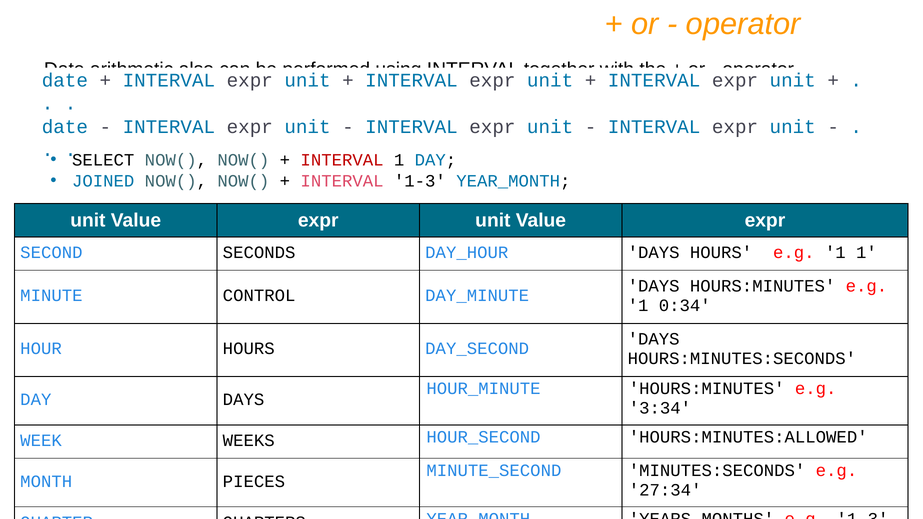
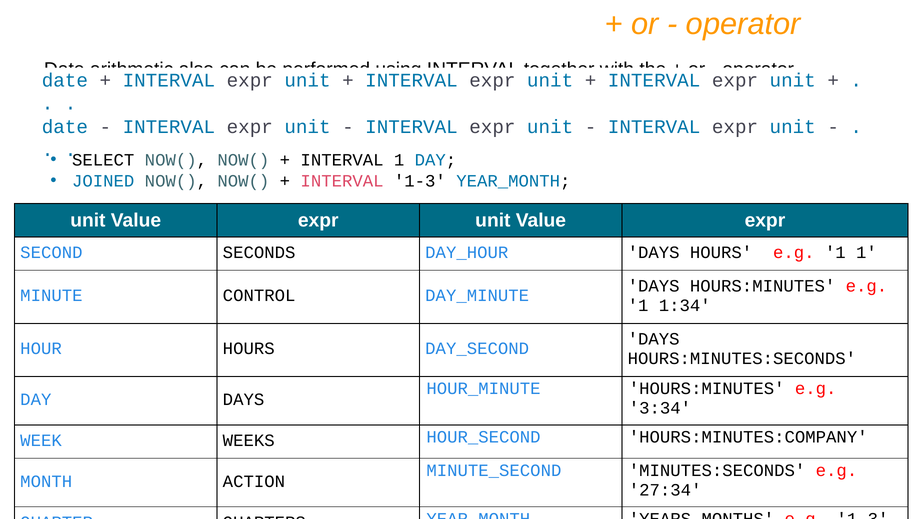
INTERVAL at (342, 160) colour: red -> black
0:34: 0:34 -> 1:34
HOURS:MINUTES:ALLOWED: HOURS:MINUTES:ALLOWED -> HOURS:MINUTES:COMPANY
PIECES: PIECES -> ACTION
